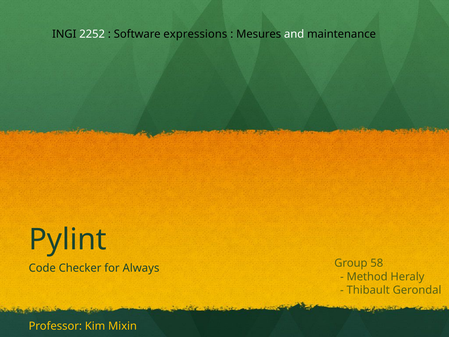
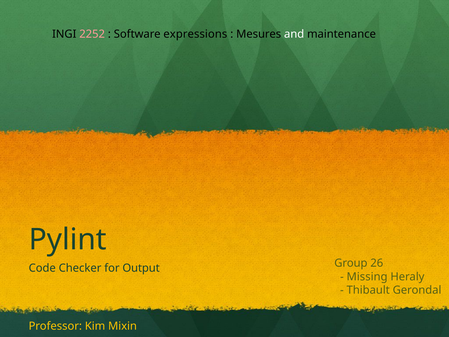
2252 colour: white -> pink
Always: Always -> Output
58: 58 -> 26
Method: Method -> Missing
